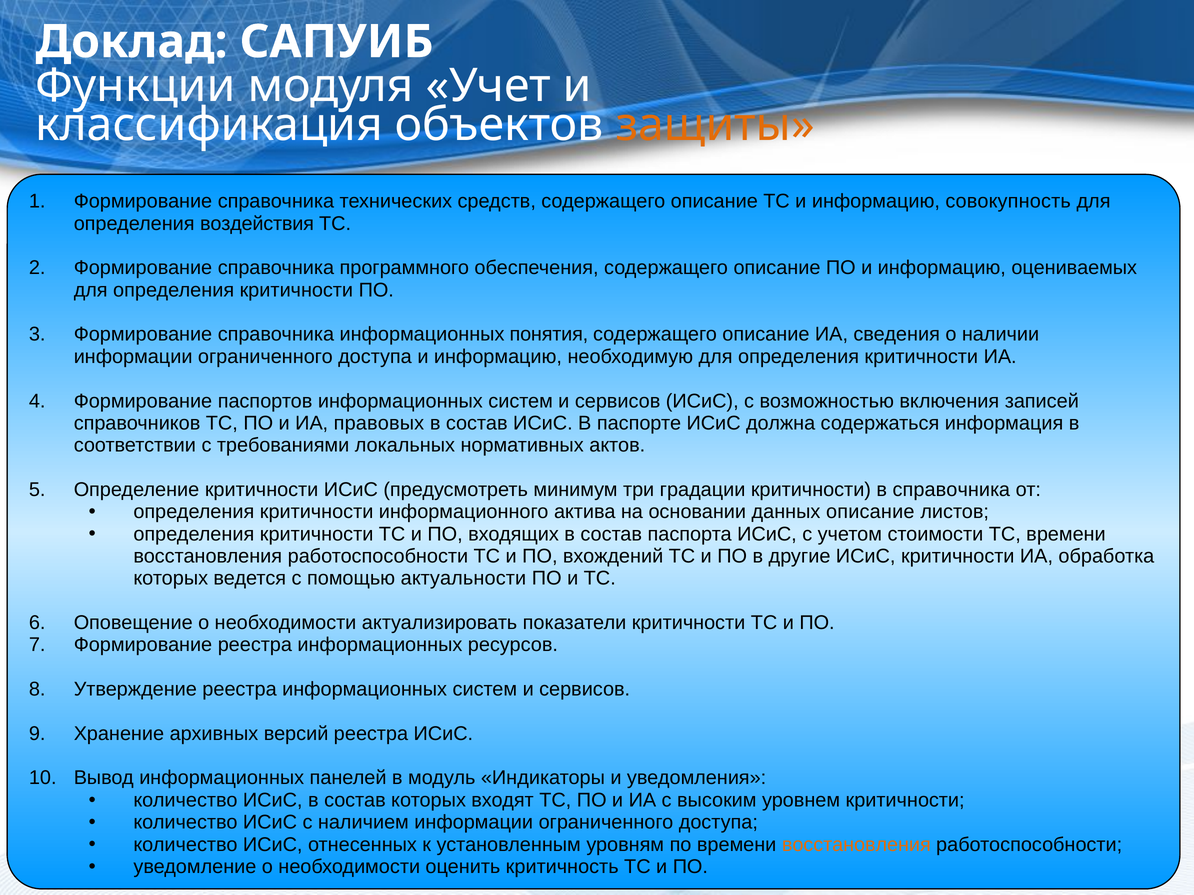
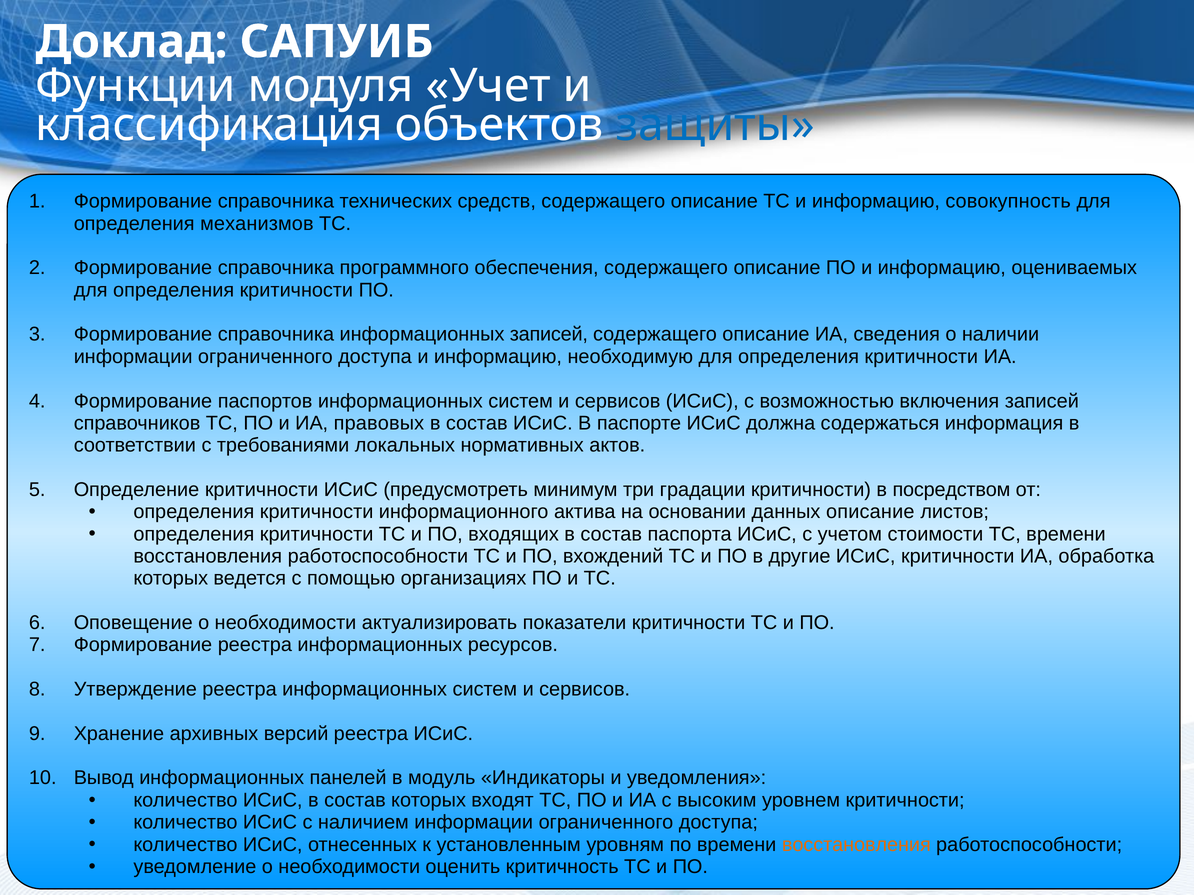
защиты colour: orange -> blue
воздействия: воздействия -> механизмов
информационных понятия: понятия -> записей
в справочника: справочника -> посредством
актуальности: актуальности -> организациях
